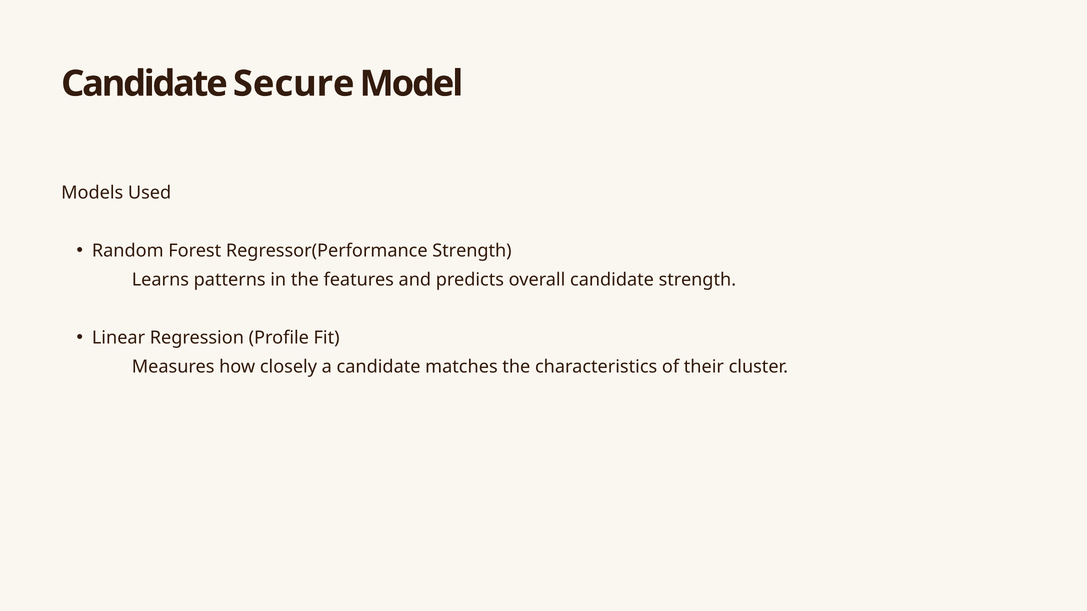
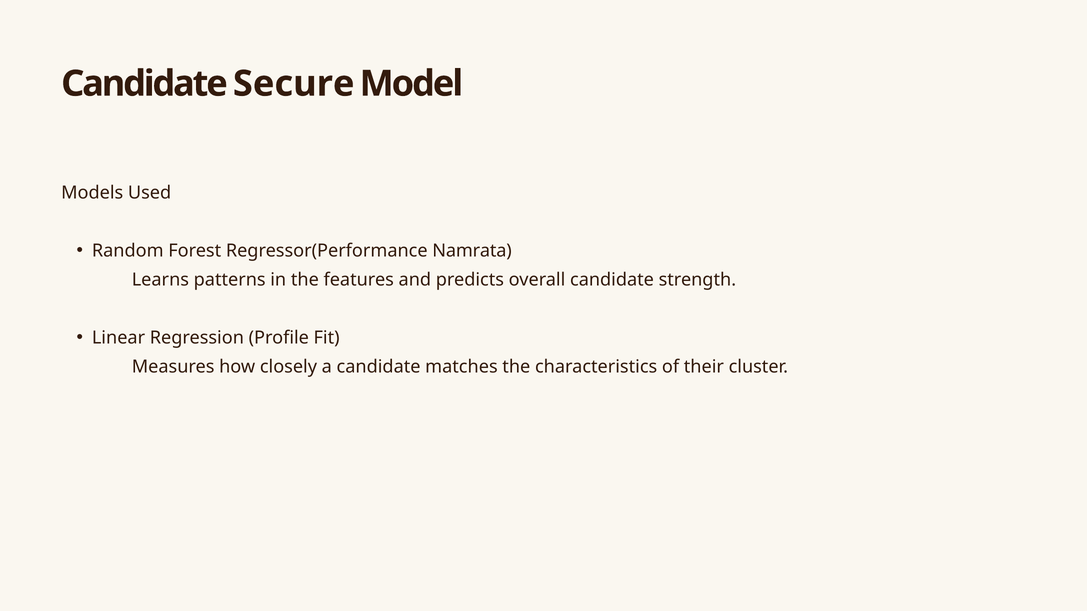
Regressor(Performance Strength: Strength -> Namrata
